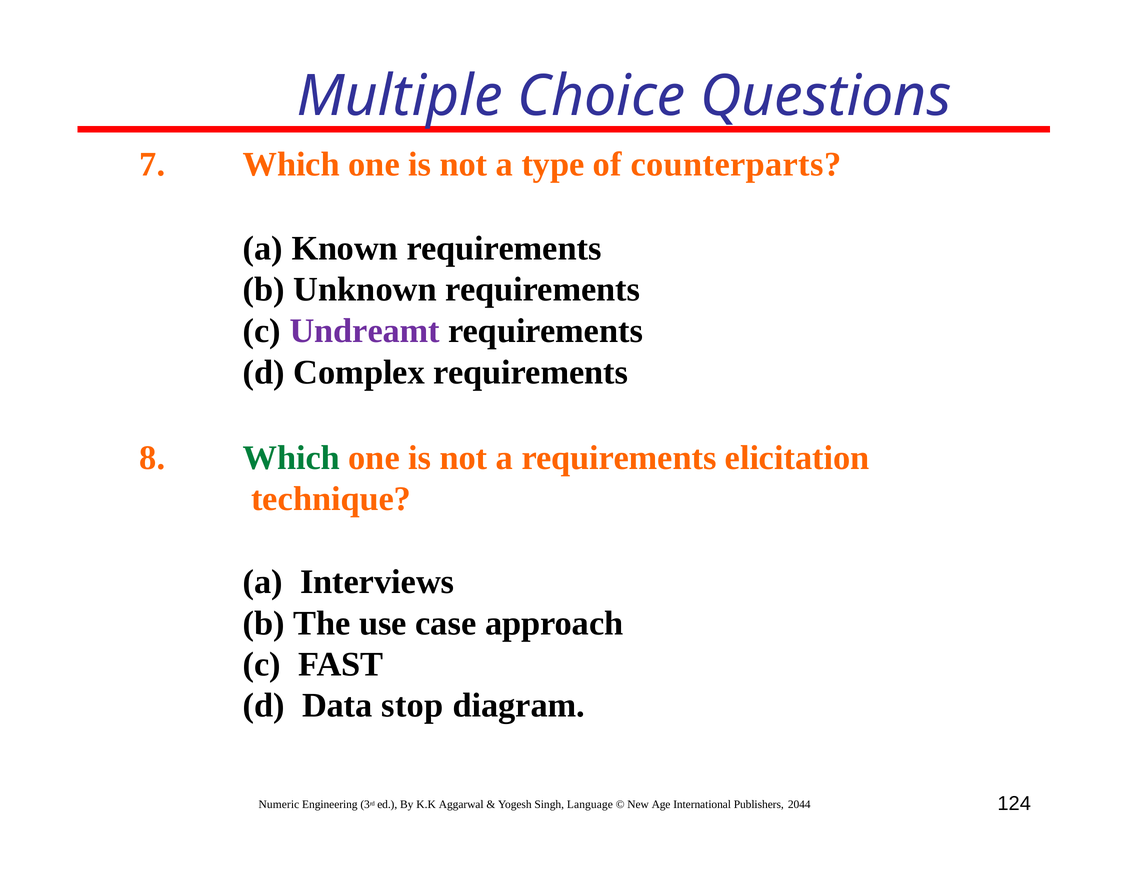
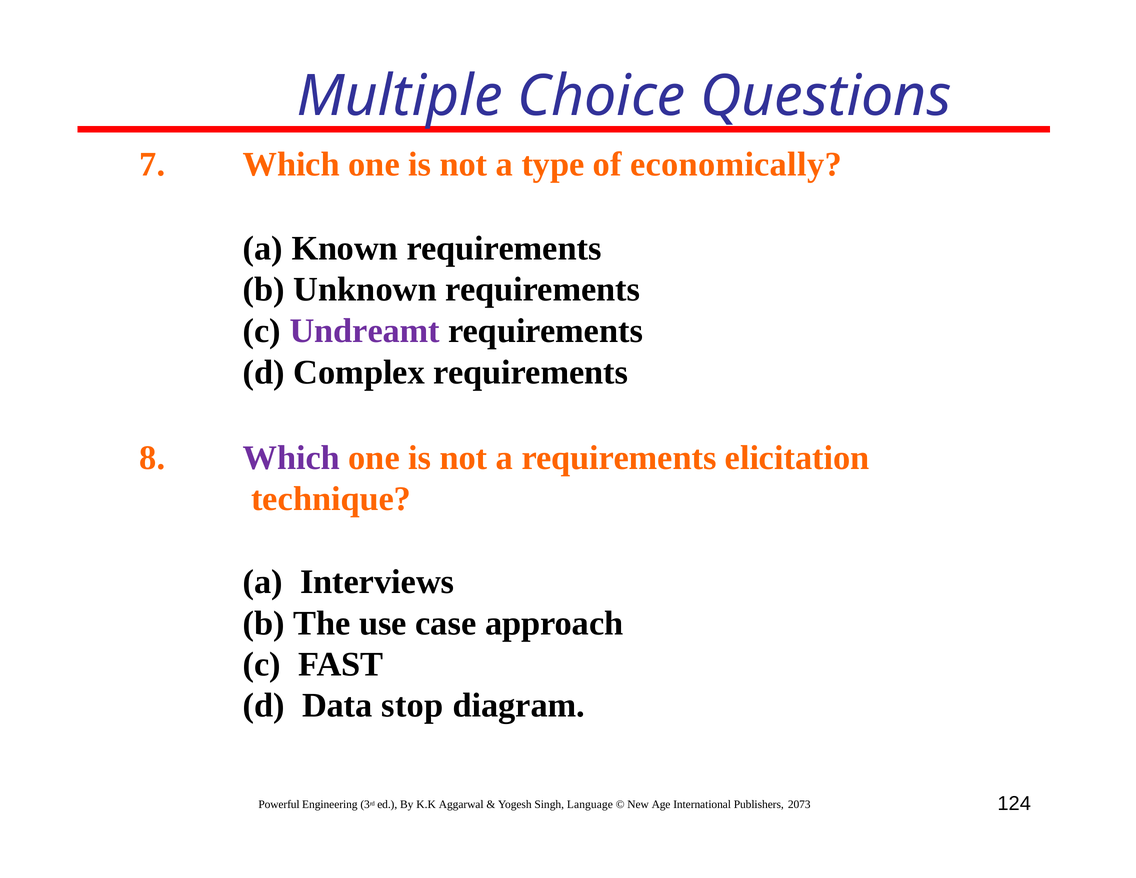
counterparts: counterparts -> economically
Which at (291, 458) colour: green -> purple
Numeric: Numeric -> Powerful
2044: 2044 -> 2073
